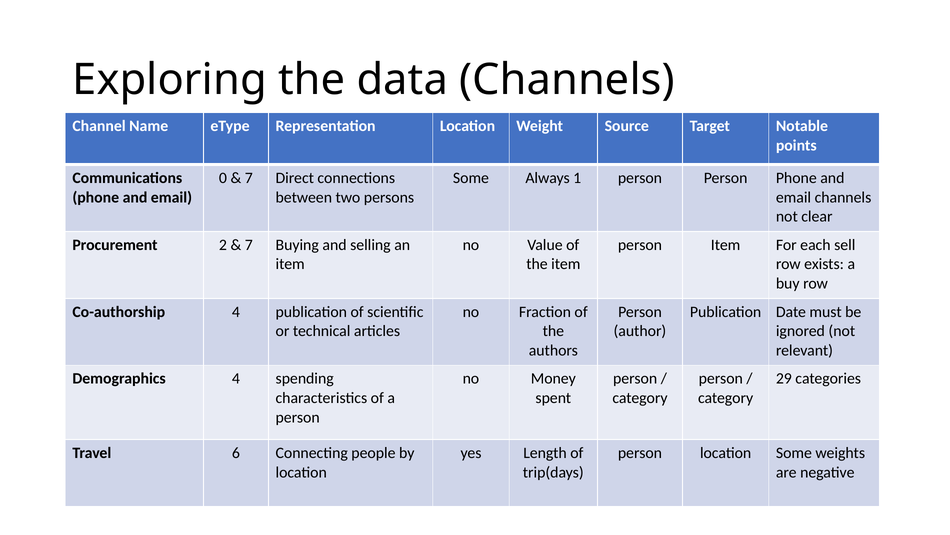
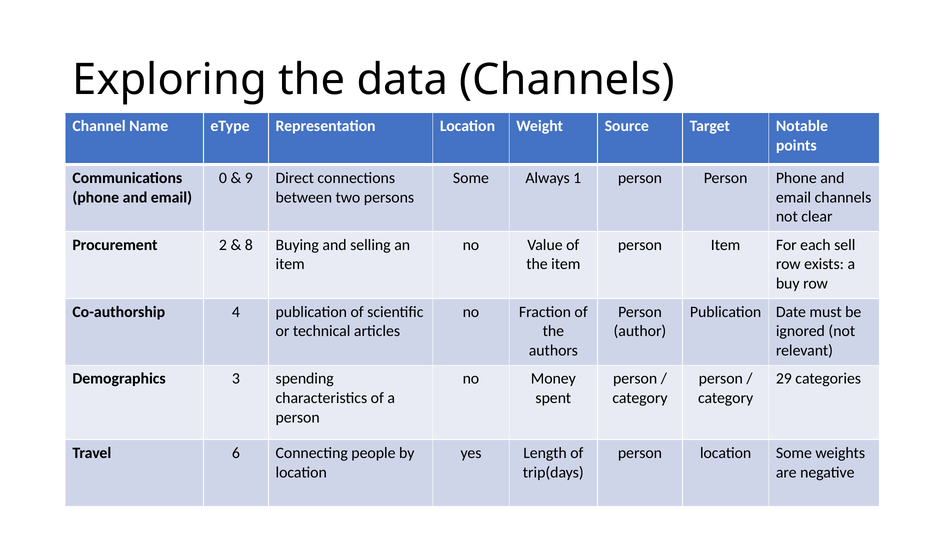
7 at (249, 178): 7 -> 9
7 at (249, 245): 7 -> 8
Demographics 4: 4 -> 3
